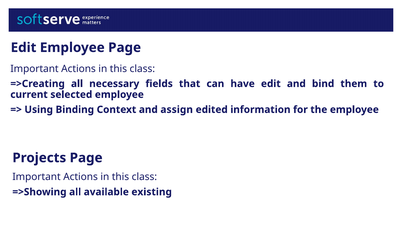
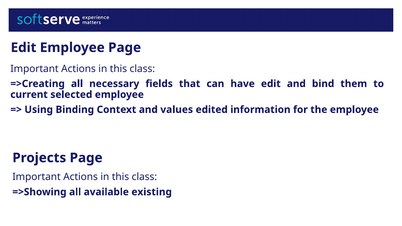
assign: assign -> values
